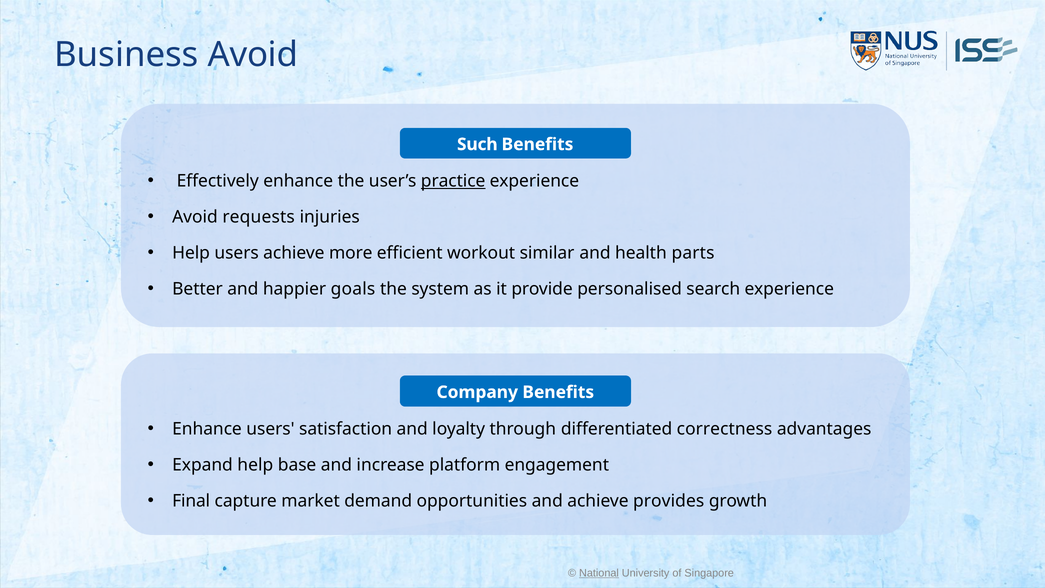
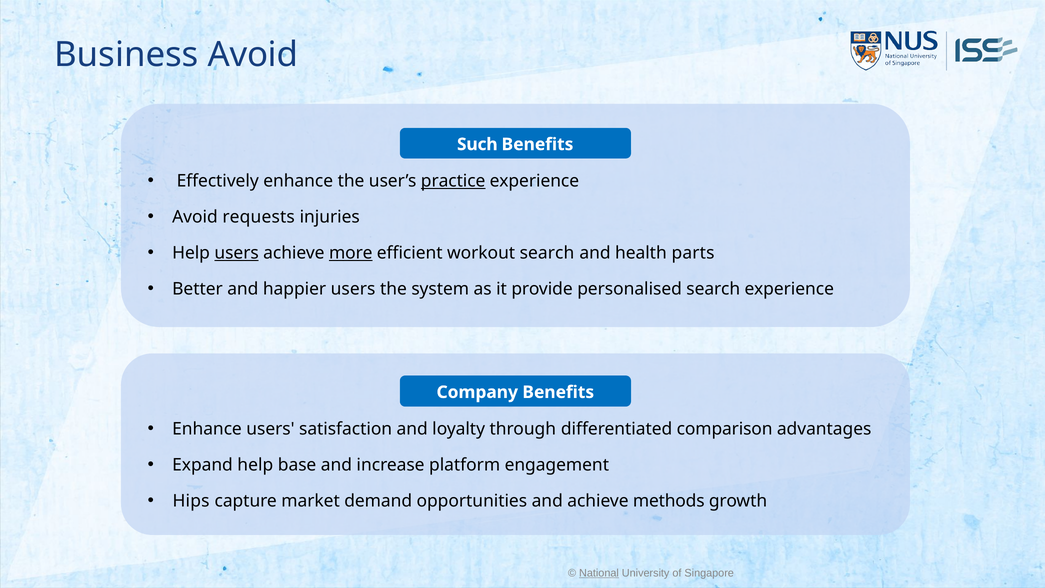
users at (237, 253) underline: none -> present
more underline: none -> present
workout similar: similar -> search
happier goals: goals -> users
correctness: correctness -> comparison
Final: Final -> Hips
provides: provides -> methods
